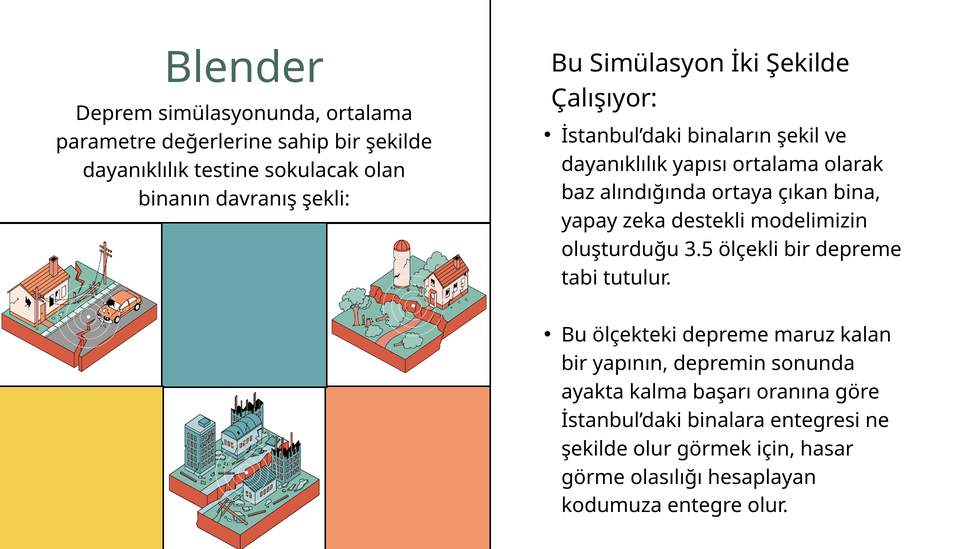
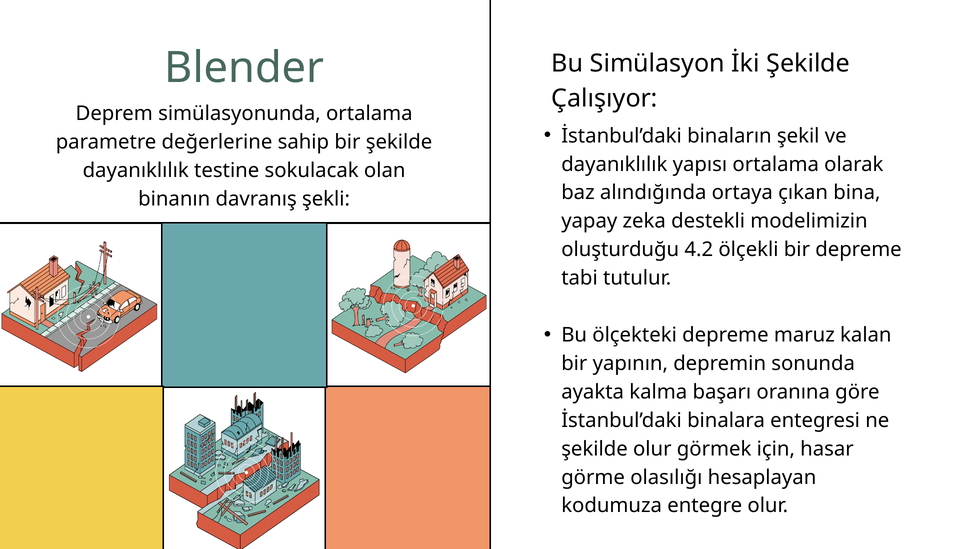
3.5: 3.5 -> 4.2
